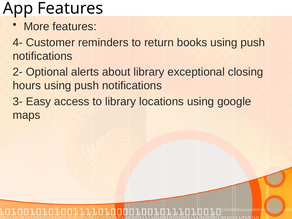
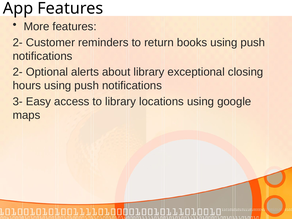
4- at (18, 42): 4- -> 2-
